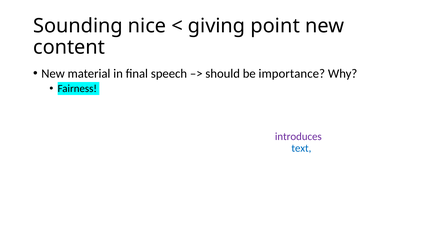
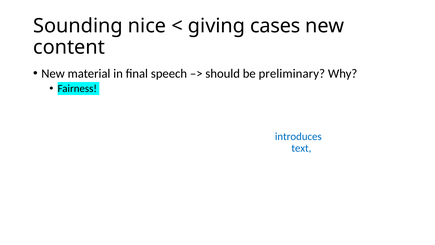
point: point -> cases
importance: importance -> preliminary
introduces colour: purple -> blue
